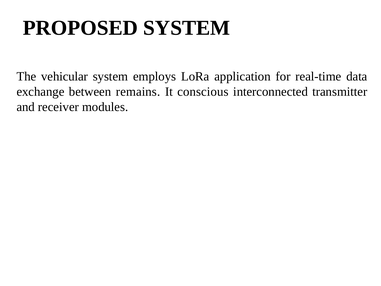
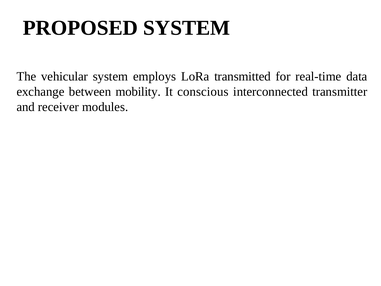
application: application -> transmitted
remains: remains -> mobility
